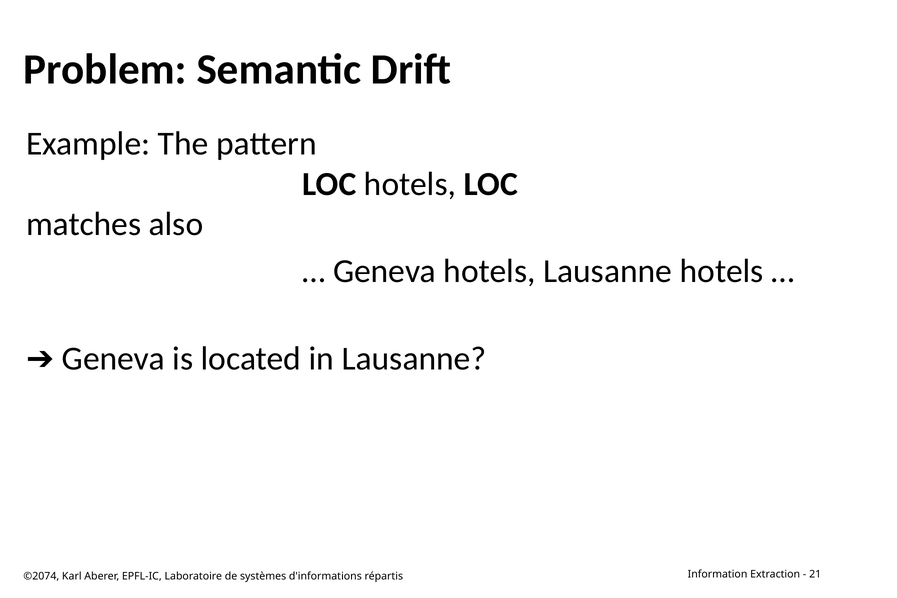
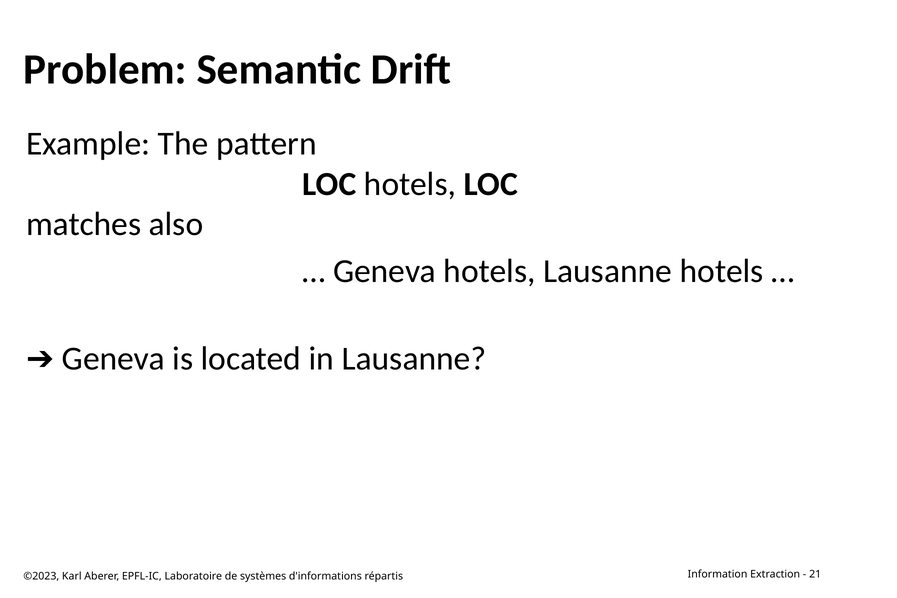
©2074: ©2074 -> ©2023
